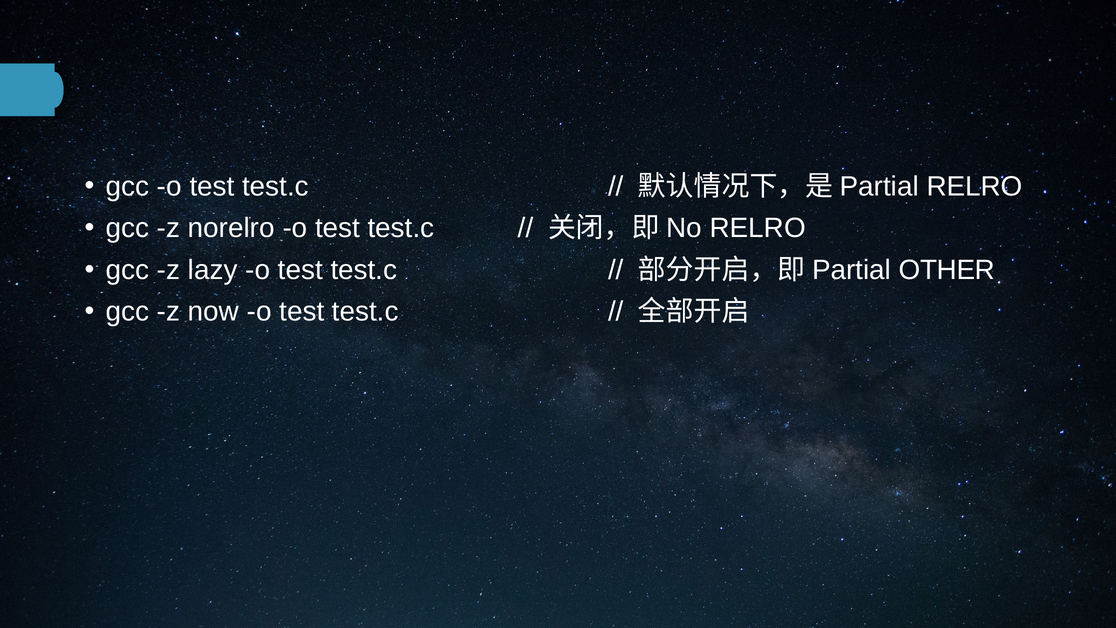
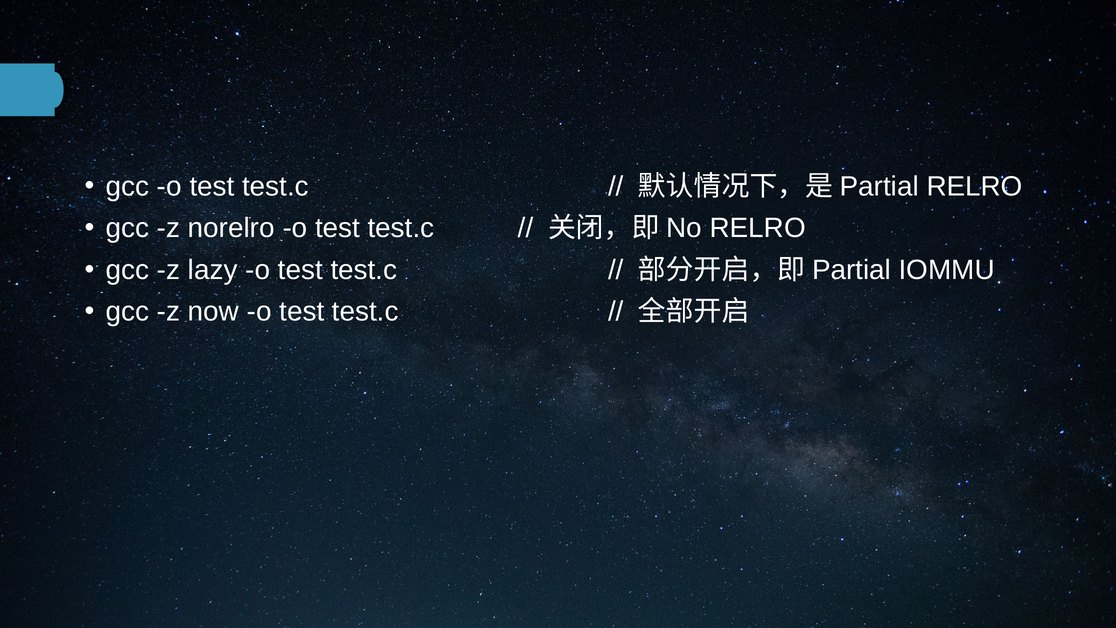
OTHER: OTHER -> IOMMU
